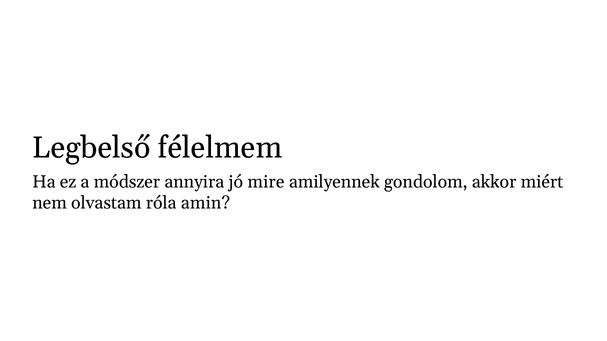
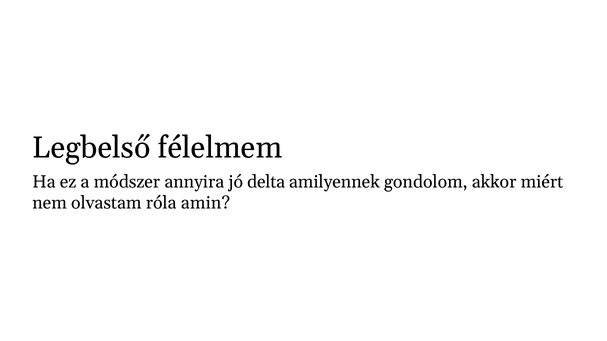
mire: mire -> delta
